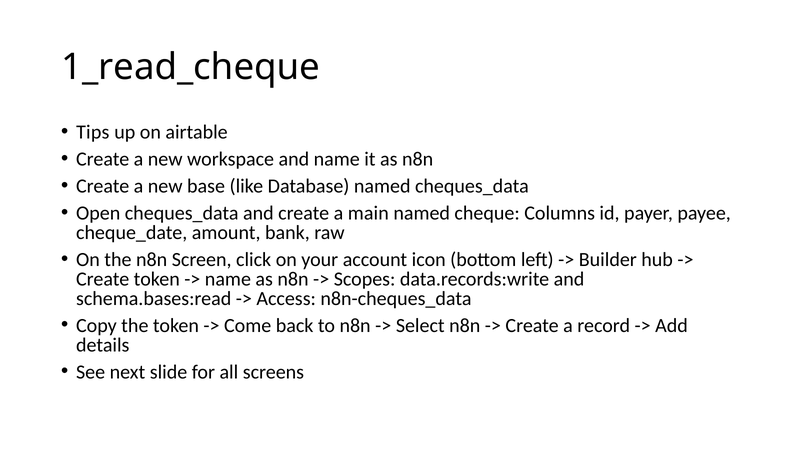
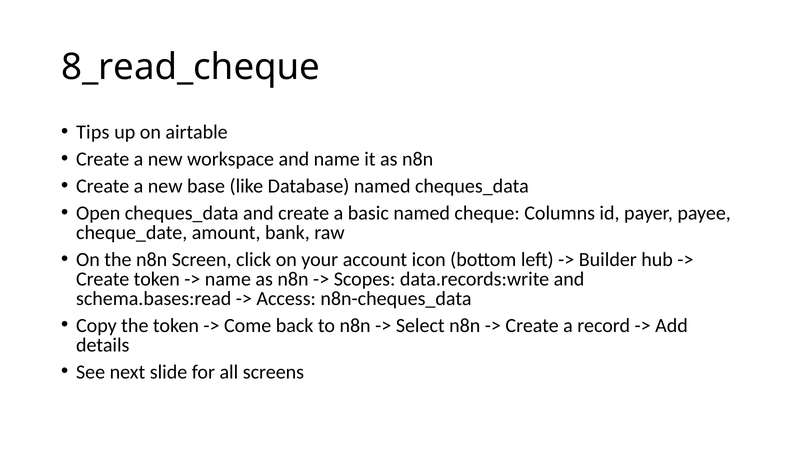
1_read_cheque: 1_read_cheque -> 8_read_cheque
main: main -> basic
